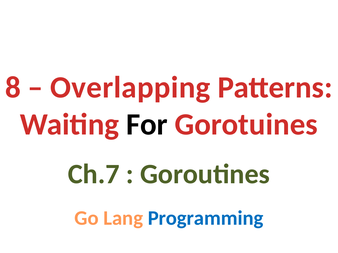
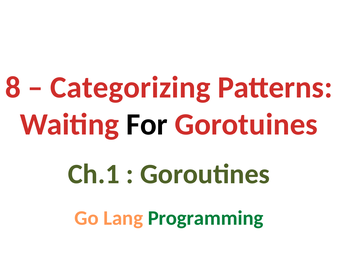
Overlapping: Overlapping -> Categorizing
Ch.7: Ch.7 -> Ch.1
Programming colour: blue -> green
